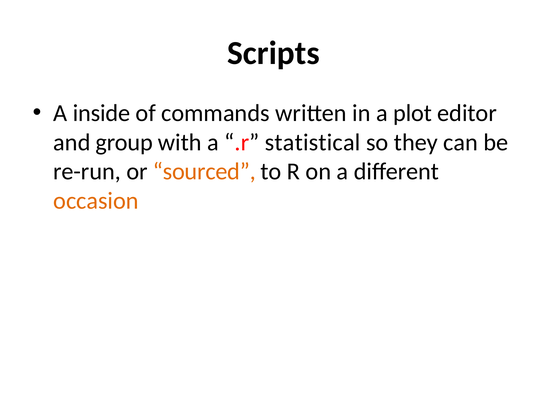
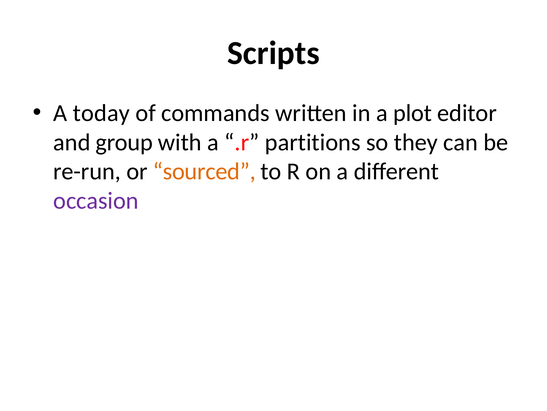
inside: inside -> today
statistical: statistical -> partitions
occasion colour: orange -> purple
